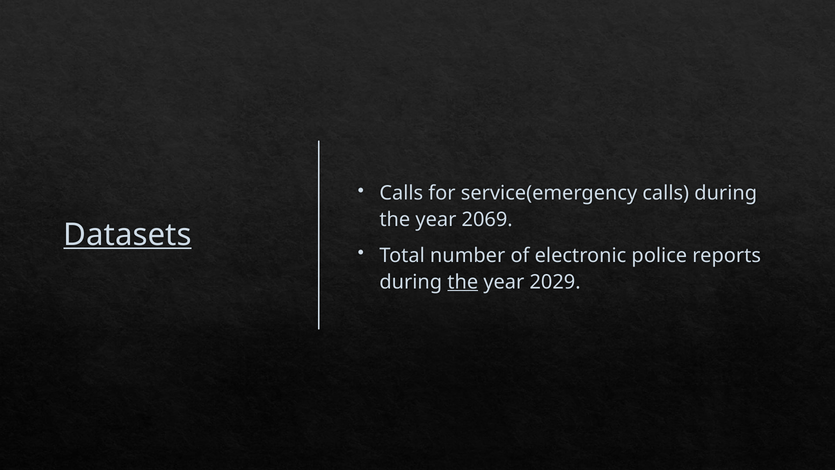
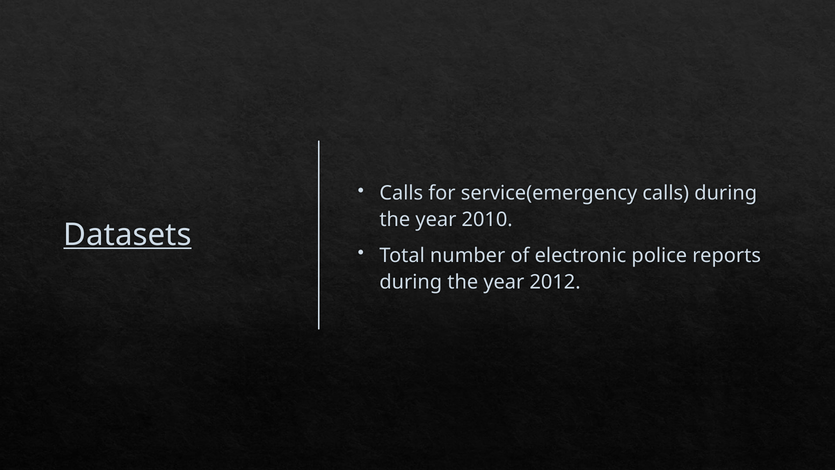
2069: 2069 -> 2010
the at (463, 282) underline: present -> none
2029: 2029 -> 2012
